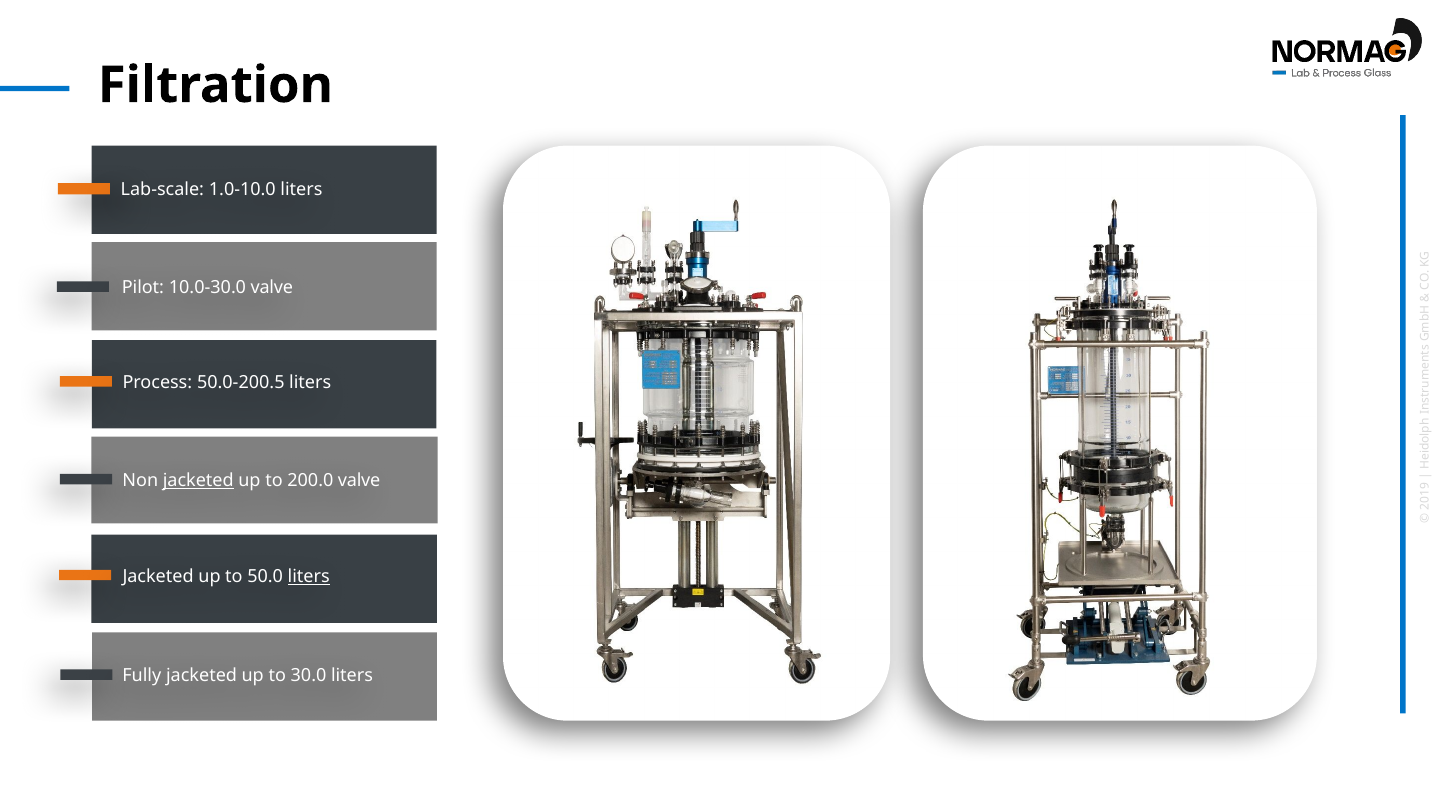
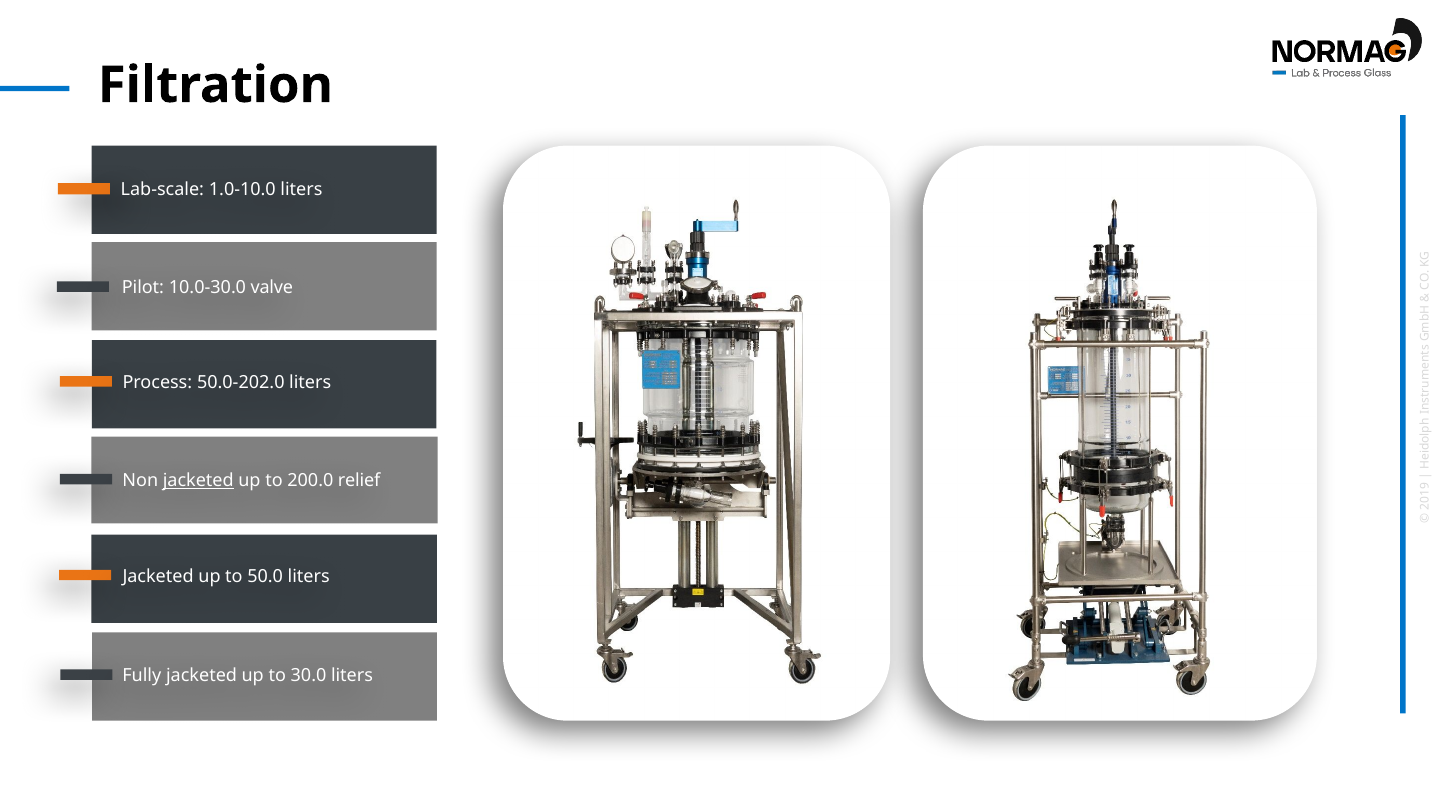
50.0-200.5: 50.0-200.5 -> 50.0-202.0
200.0 valve: valve -> relief
liters at (309, 576) underline: present -> none
